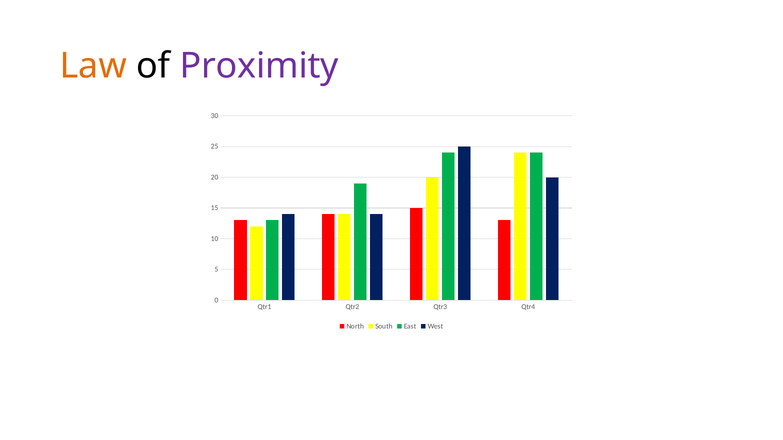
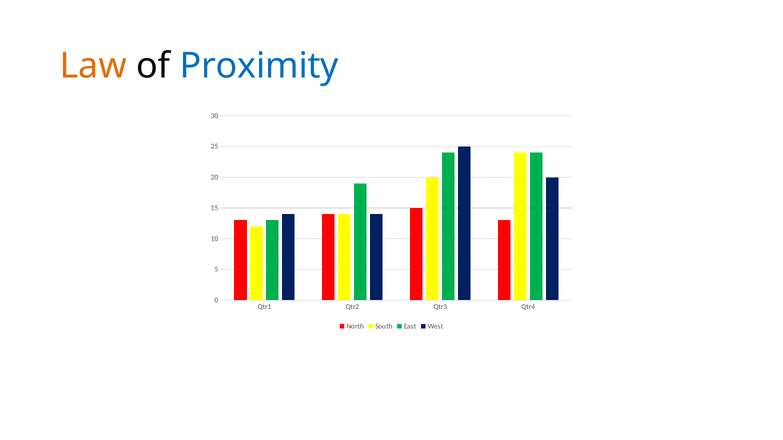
Proximity colour: purple -> blue
